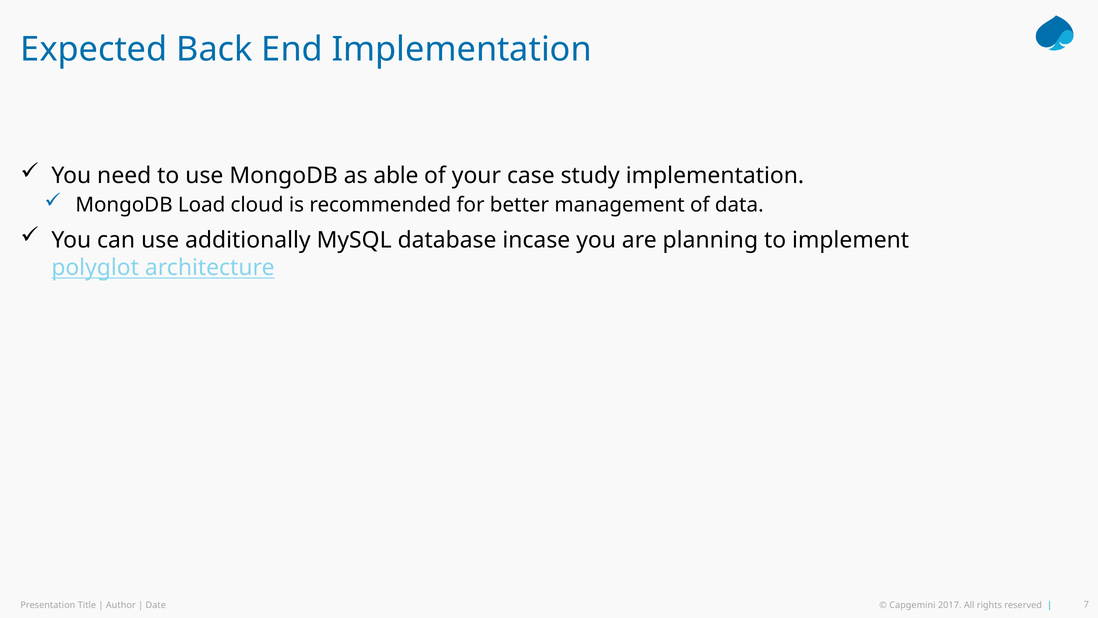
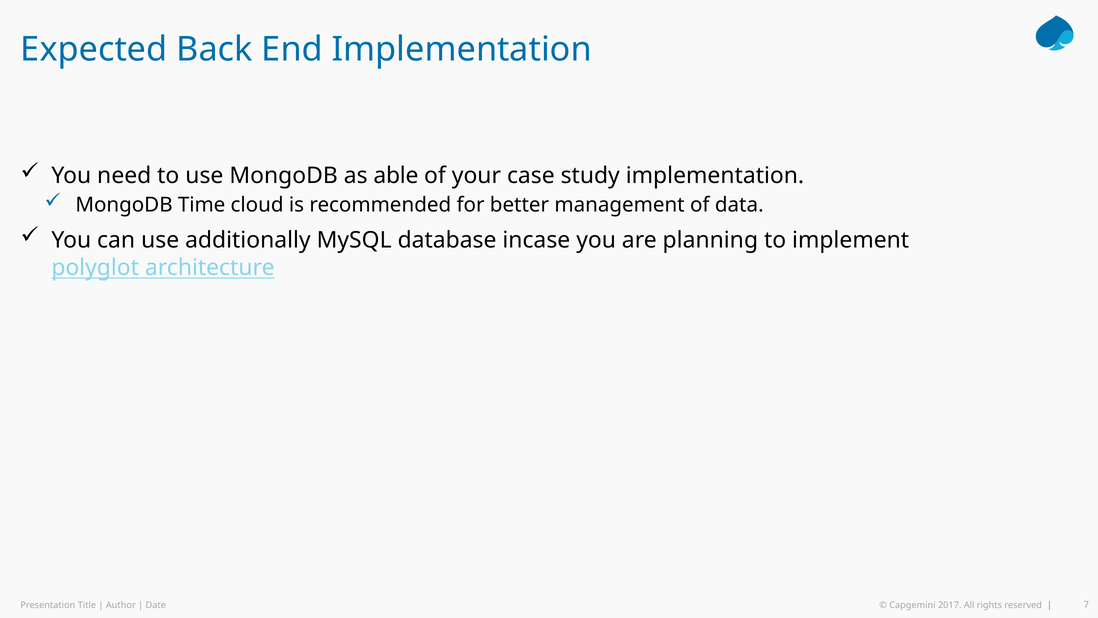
Load: Load -> Time
